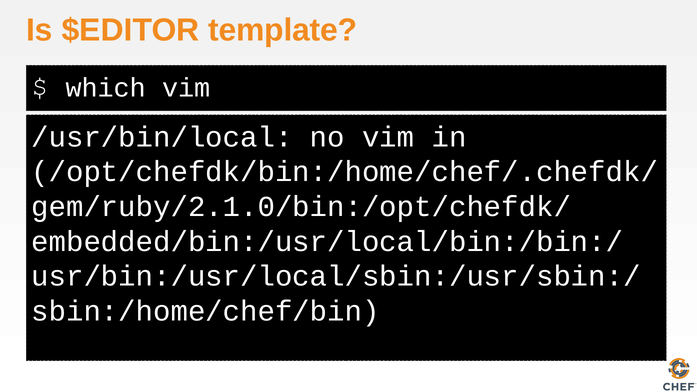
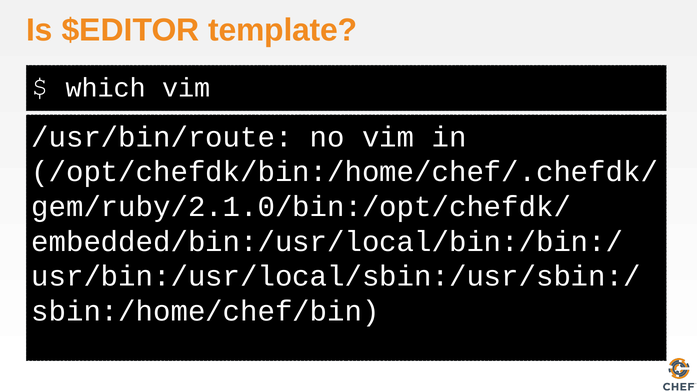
/usr/bin/local: /usr/bin/local -> /usr/bin/route
